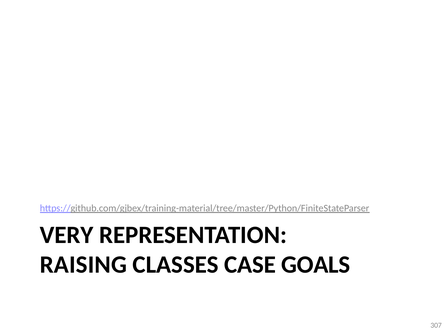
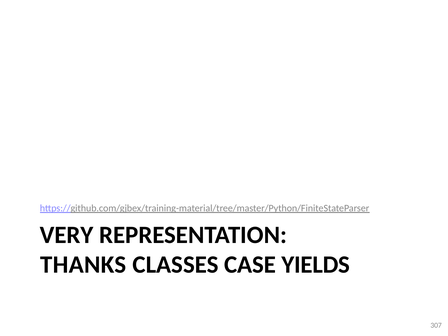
RAISING: RAISING -> THANKS
GOALS: GOALS -> YIELDS
